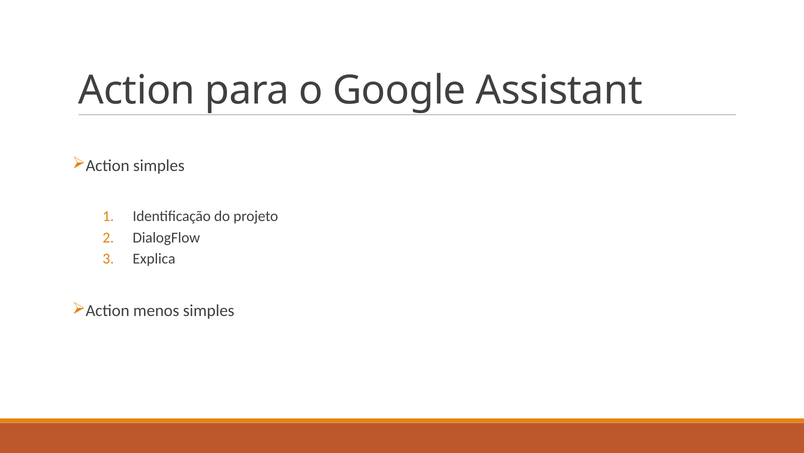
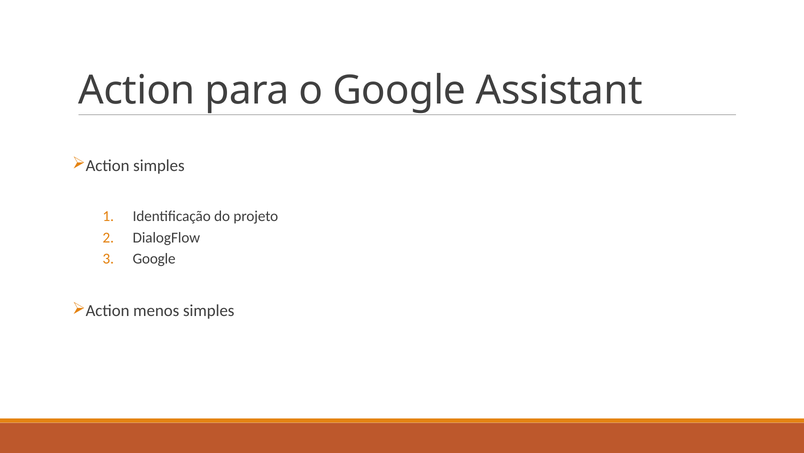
Explica at (154, 259): Explica -> Google
